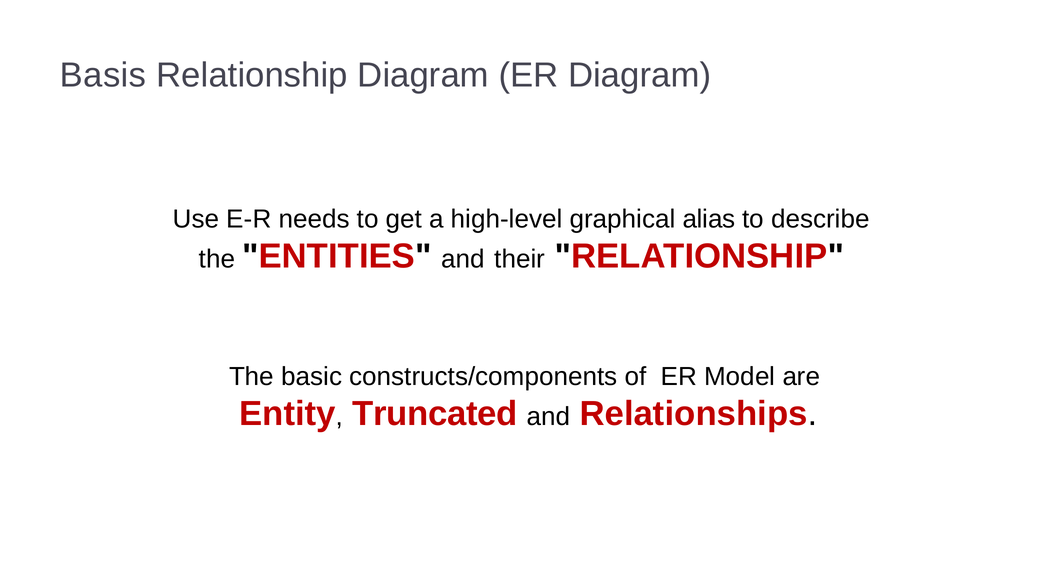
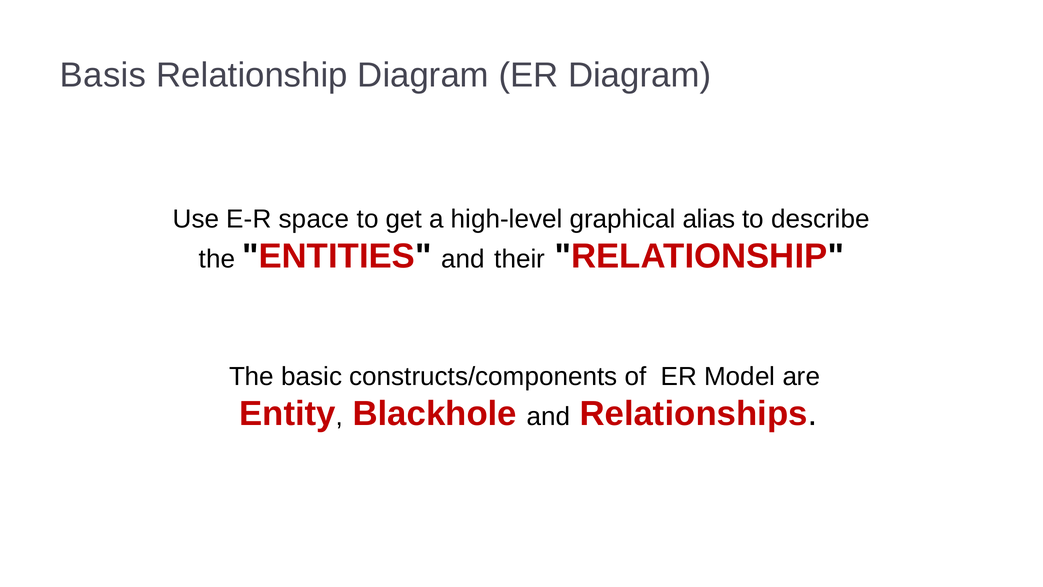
needs: needs -> space
Truncated: Truncated -> Blackhole
